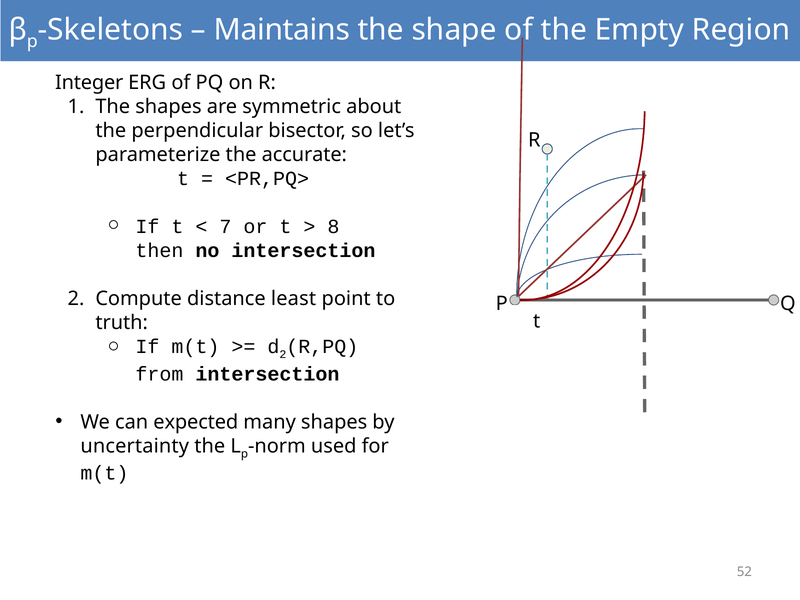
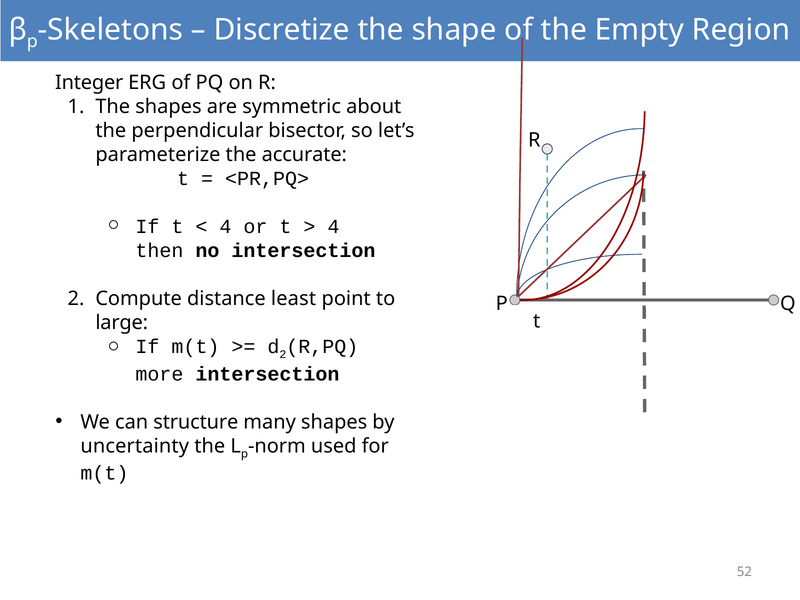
Maintains: Maintains -> Discretize
7 at (225, 227): 7 -> 4
8 at (333, 227): 8 -> 4
truth: truth -> large
from: from -> more
expected: expected -> structure
